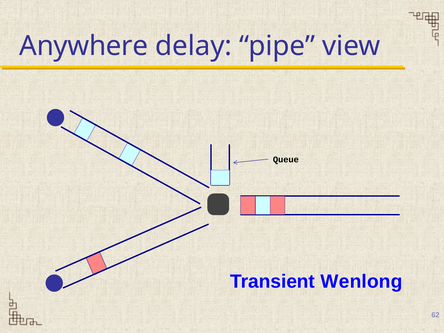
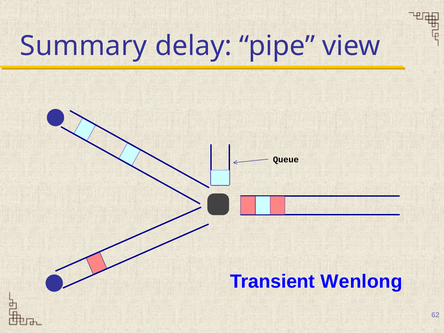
Anywhere: Anywhere -> Summary
